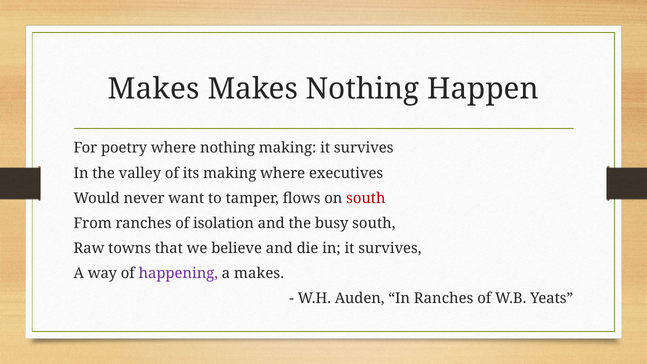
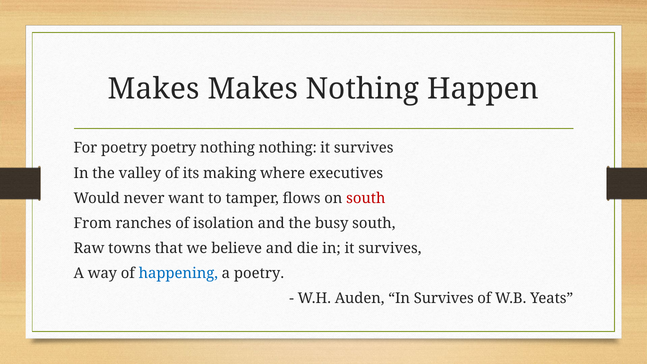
poetry where: where -> poetry
nothing making: making -> nothing
happening colour: purple -> blue
a makes: makes -> poetry
In Ranches: Ranches -> Survives
